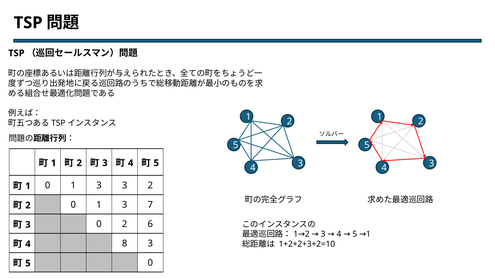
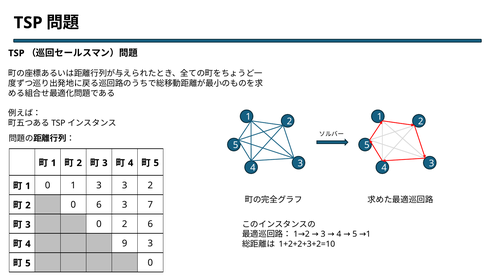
2 0 1: 1 -> 6
8: 8 -> 9
